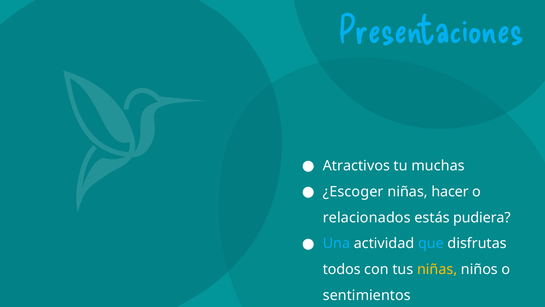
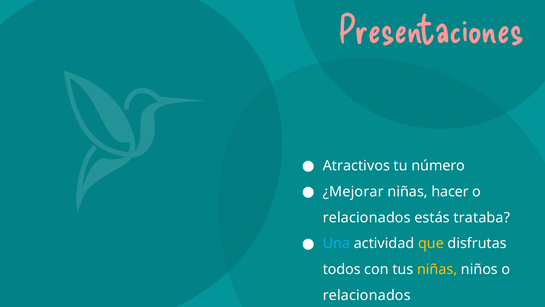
Presentaciones colour: light blue -> pink
muchas: muchas -> número
¿Escoger: ¿Escoger -> ¿Mejorar
pudiera: pudiera -> trataba
que colour: light blue -> yellow
sentimientos at (367, 295): sentimientos -> relacionados
